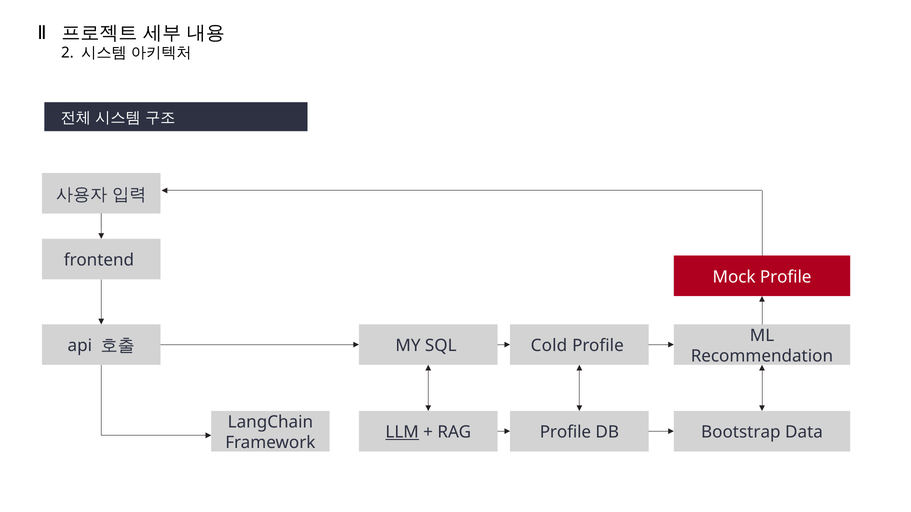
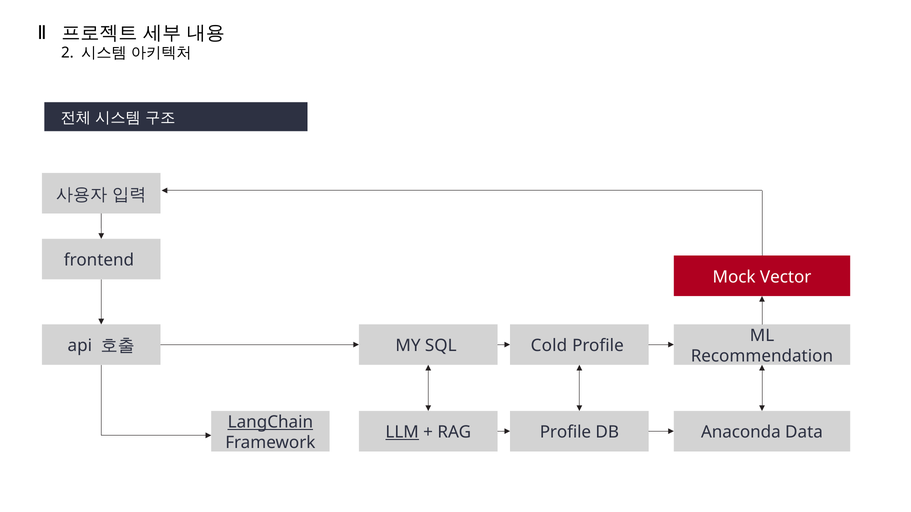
Mock Profile: Profile -> Vector
LangChain underline: none -> present
Bootstrap: Bootstrap -> Anaconda
